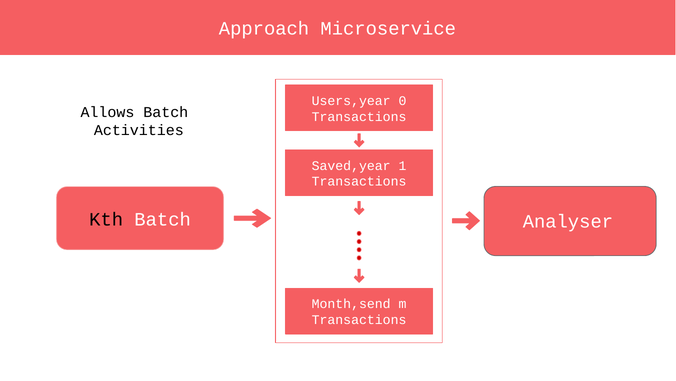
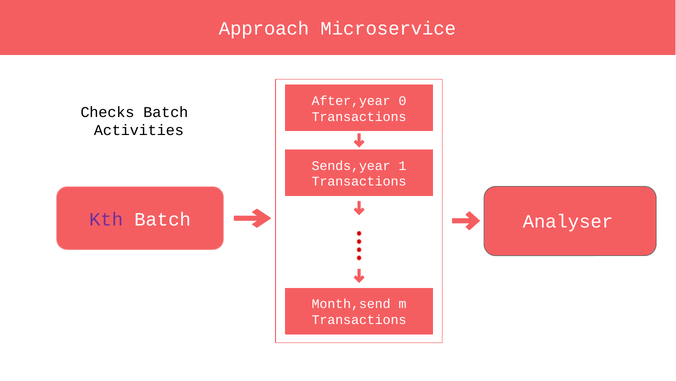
Users,year: Users,year -> After,year
Allows: Allows -> Checks
Saved,year: Saved,year -> Sends,year
Kth colour: black -> purple
